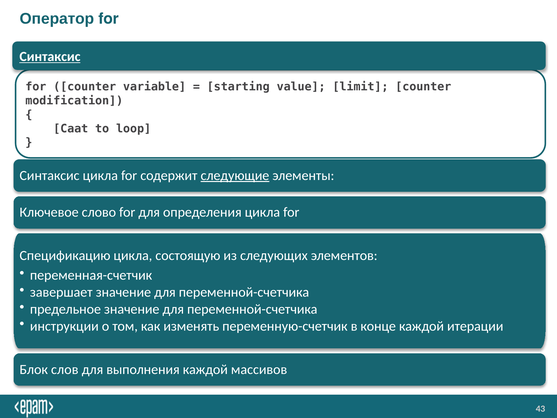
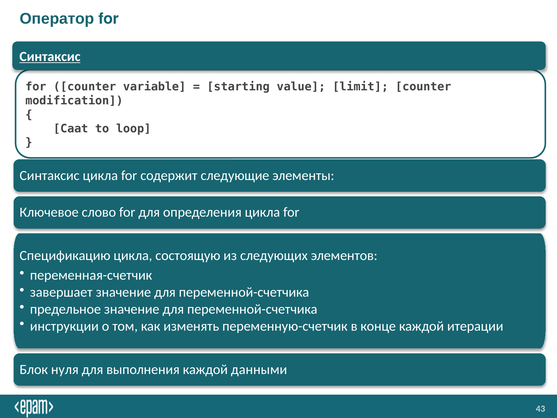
следующие underline: present -> none
слов: слов -> нуля
массивов: массивов -> данными
